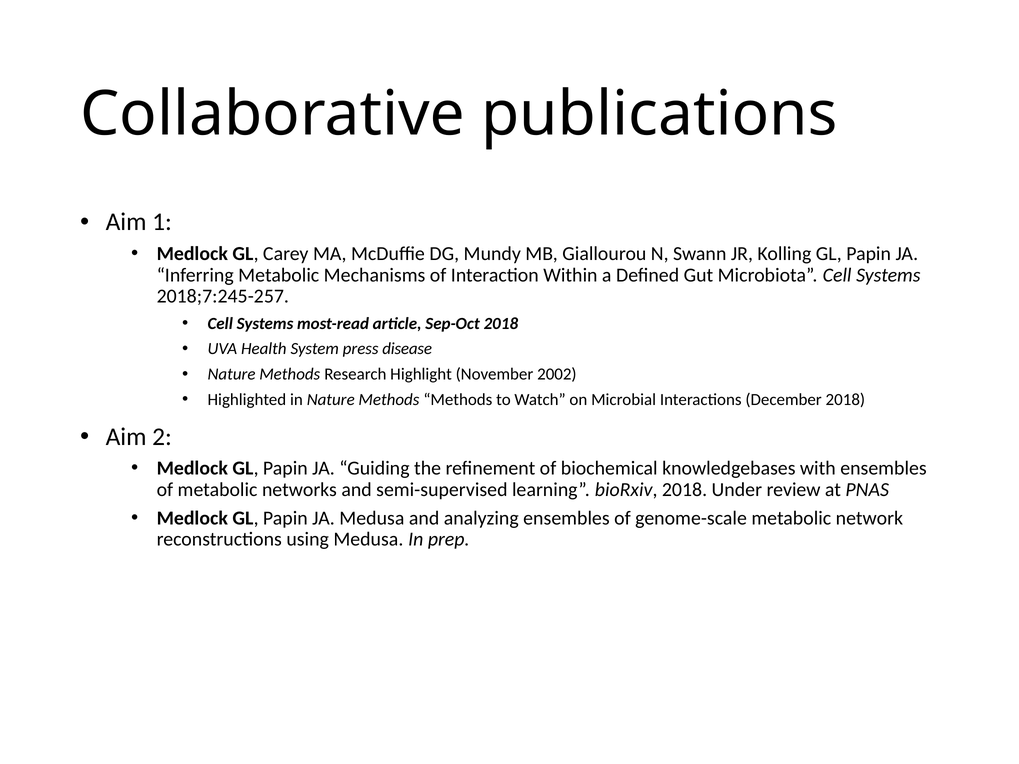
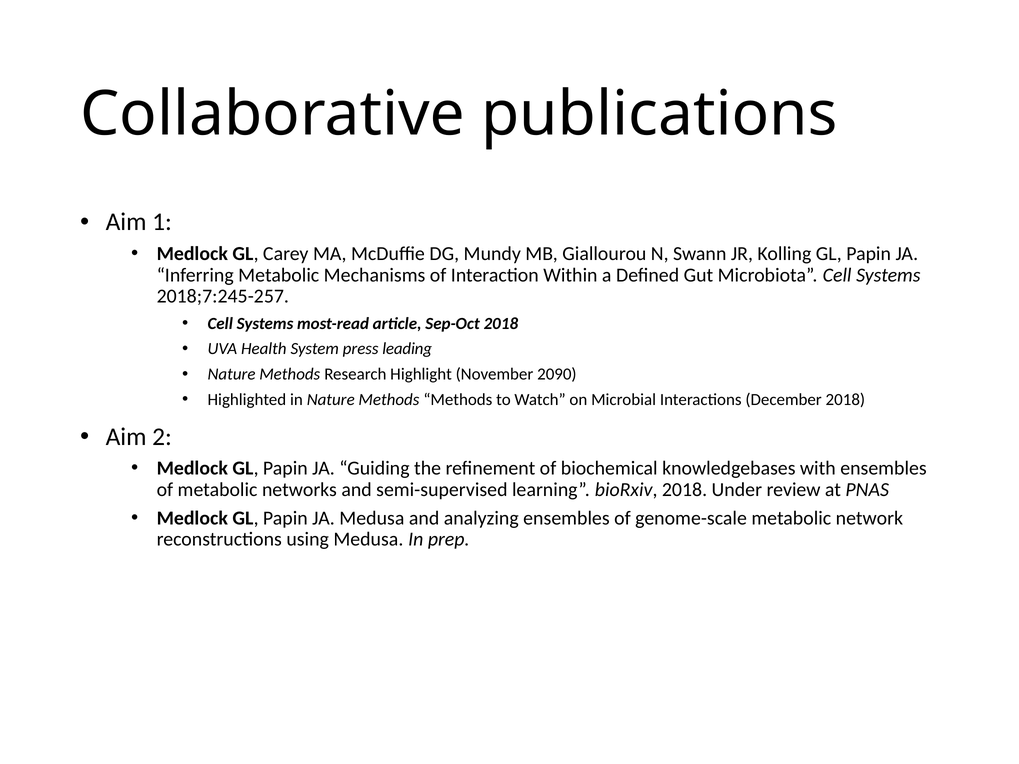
disease: disease -> leading
2002: 2002 -> 2090
